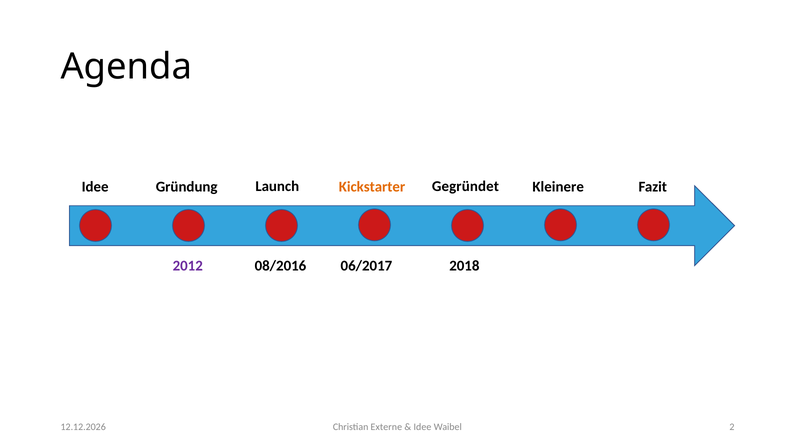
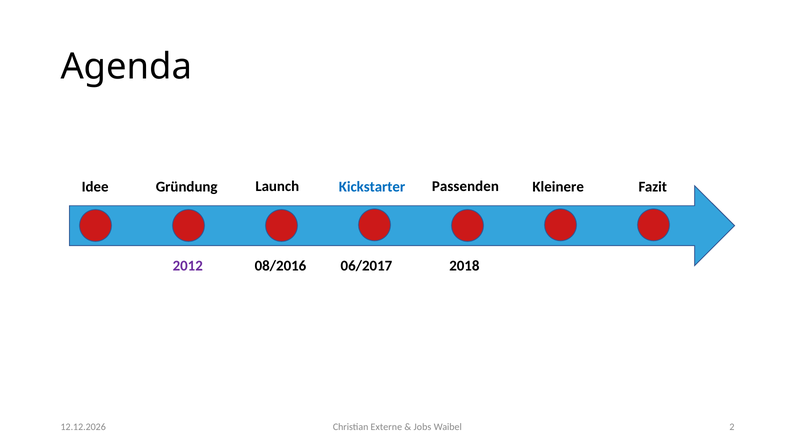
Gegründet: Gegründet -> Passenden
Kickstarter colour: orange -> blue
Idee at (422, 427): Idee -> Jobs
